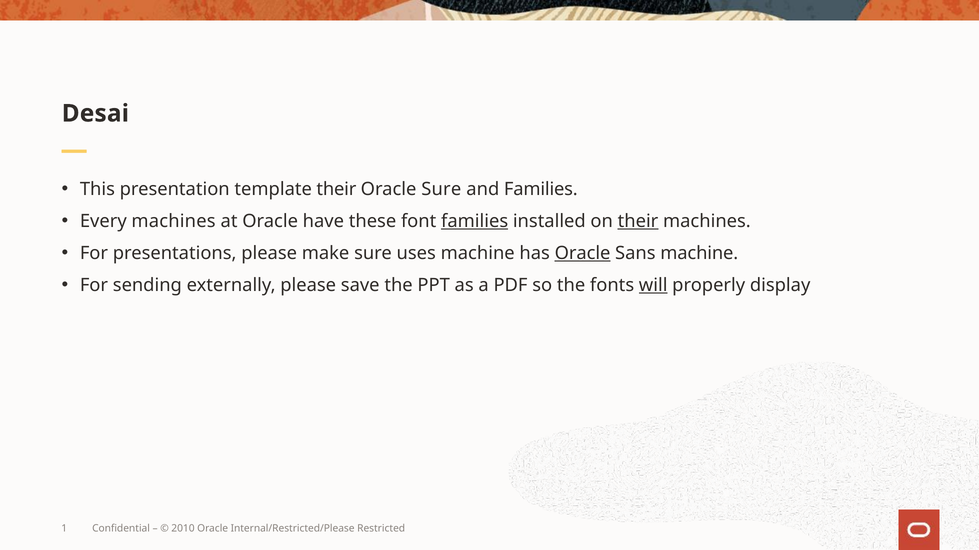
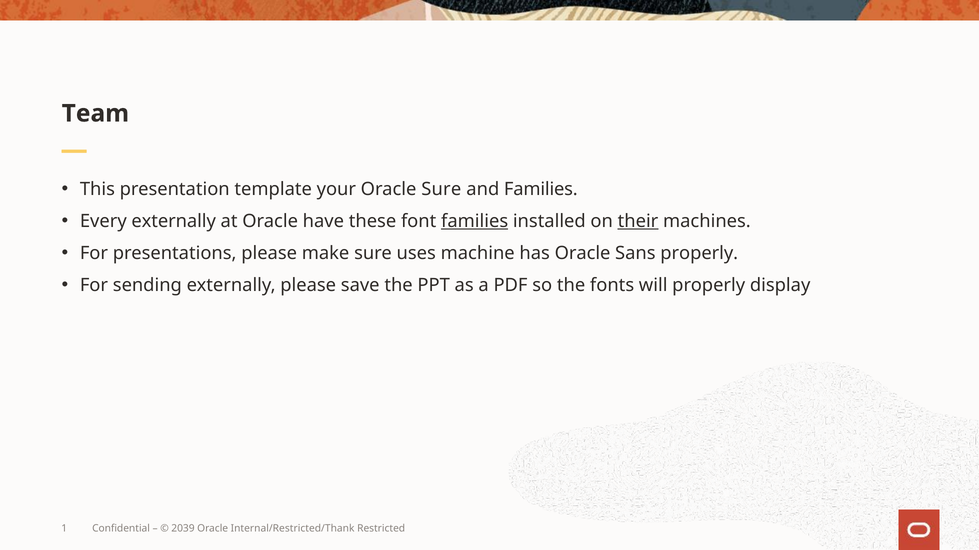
Desai: Desai -> Team
template their: their -> your
Every machines: machines -> externally
Oracle at (583, 253) underline: present -> none
Sans machine: machine -> properly
will underline: present -> none
2010: 2010 -> 2039
Internal/Restricted/Please: Internal/Restricted/Please -> Internal/Restricted/Thank
